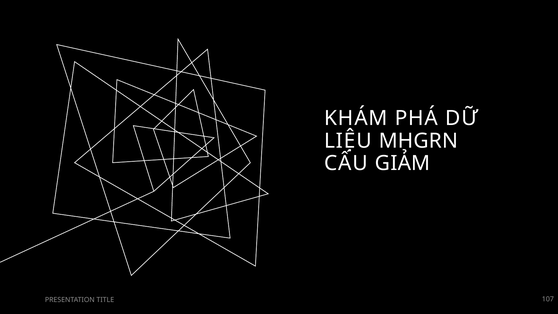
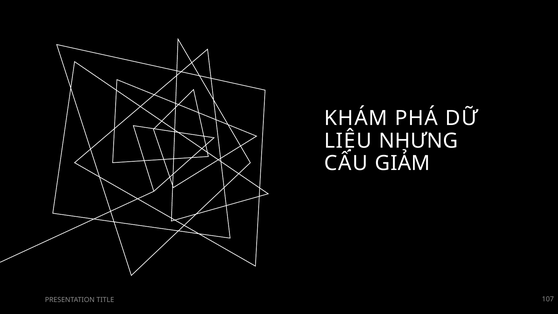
MHGRN: MHGRN -> NHƯNG
